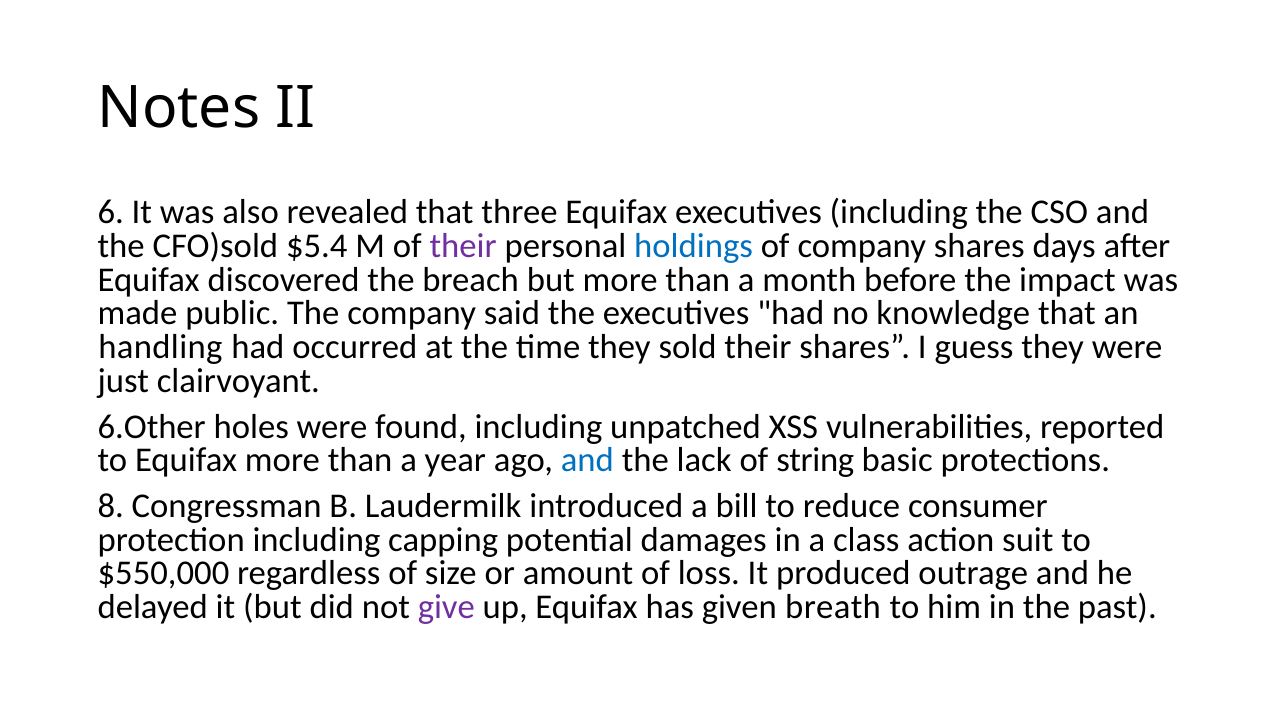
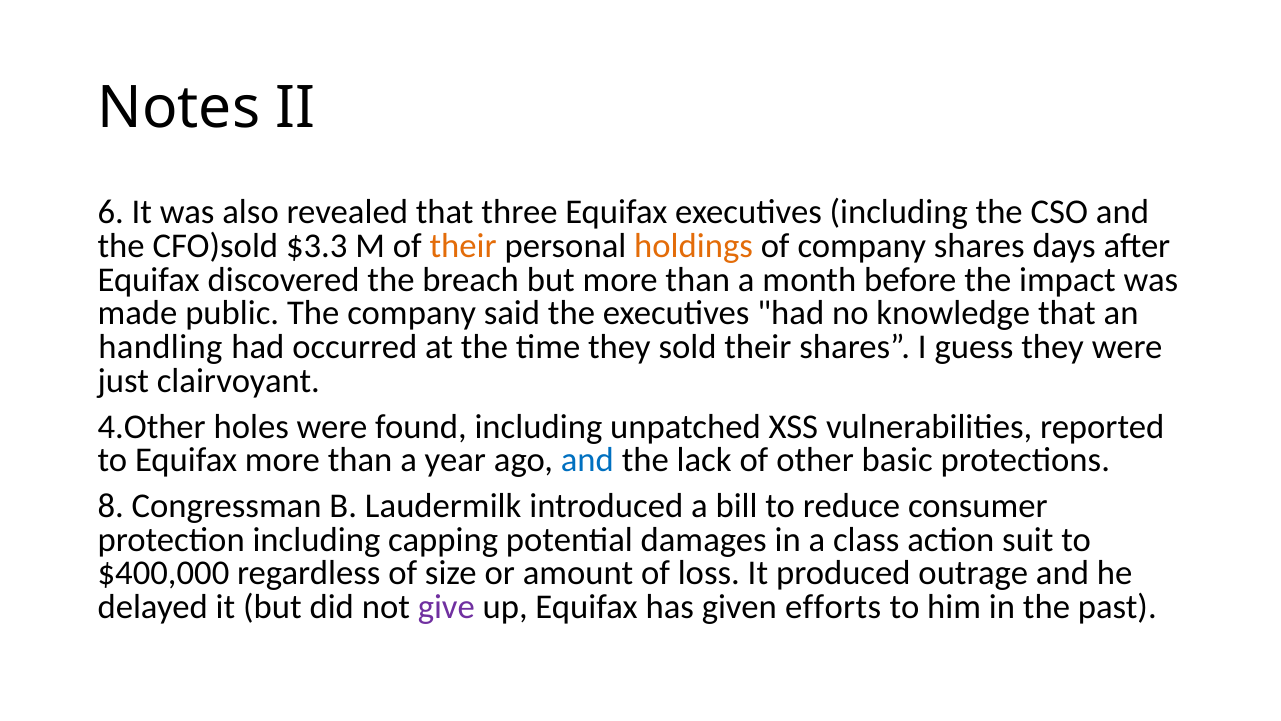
$5.4: $5.4 -> $3.3
their at (463, 246) colour: purple -> orange
holdings colour: blue -> orange
6.Other: 6.Other -> 4.Other
string: string -> other
$550,000: $550,000 -> $400,000
breath: breath -> efforts
